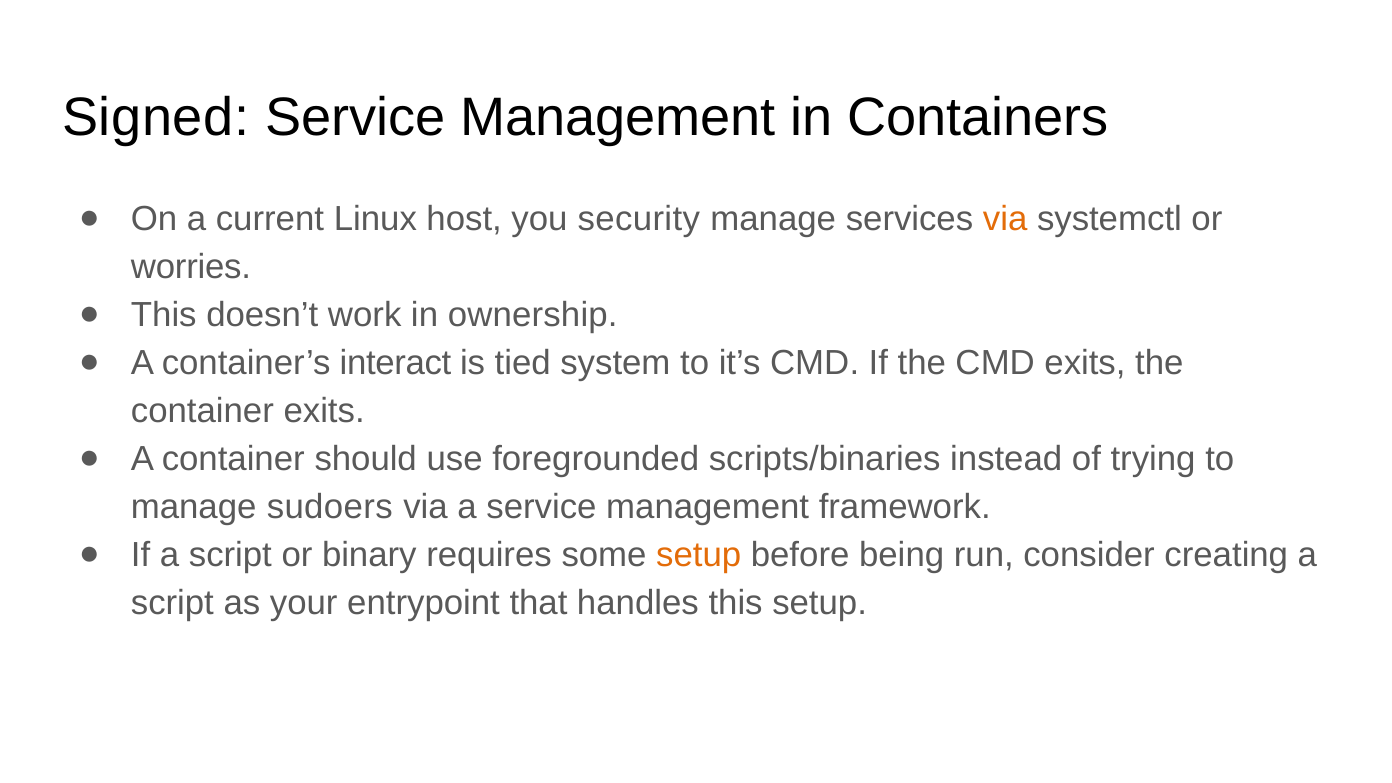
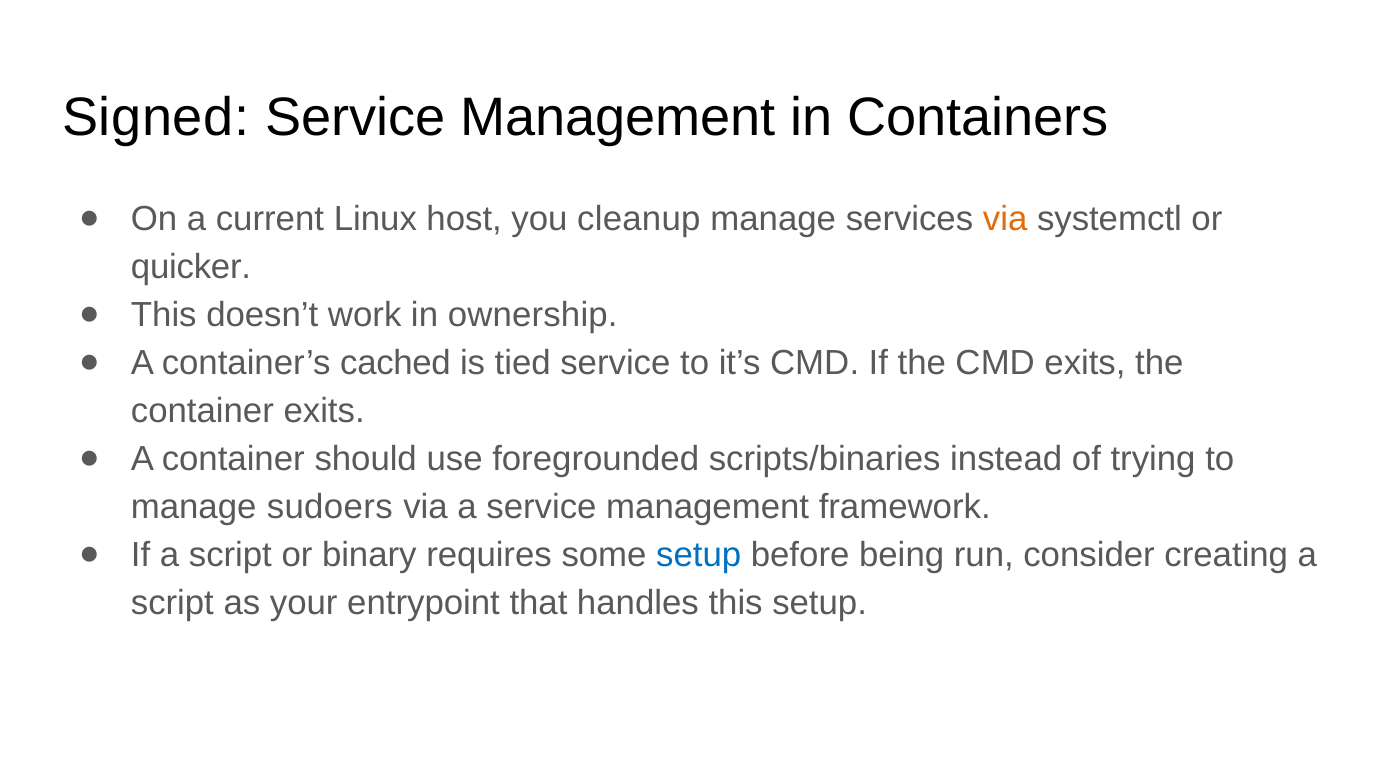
security: security -> cleanup
worries: worries -> quicker
interact: interact -> cached
tied system: system -> service
setup at (699, 555) colour: orange -> blue
